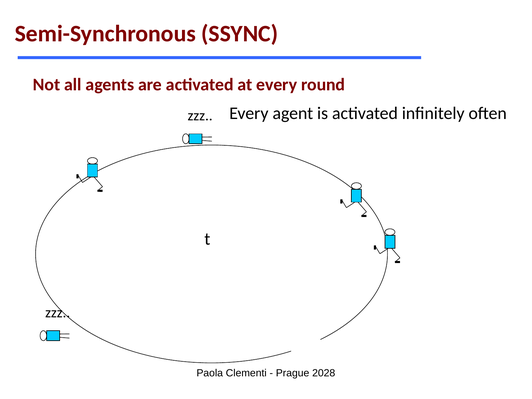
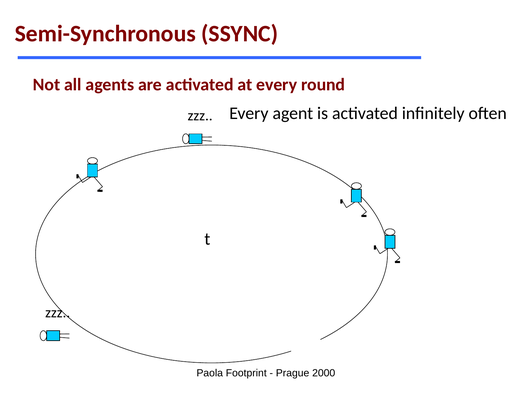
Clementi: Clementi -> Footprint
2028: 2028 -> 2000
